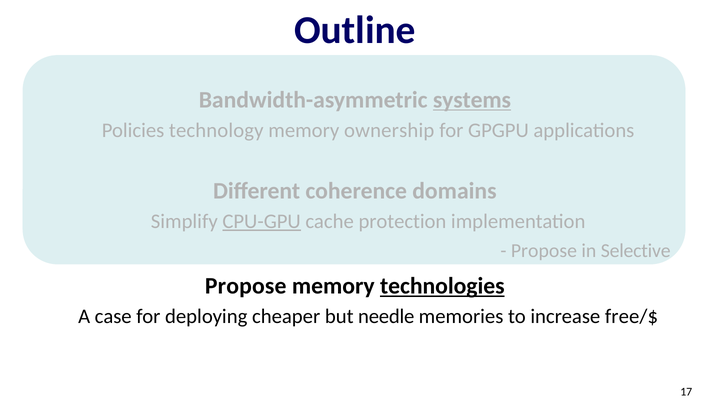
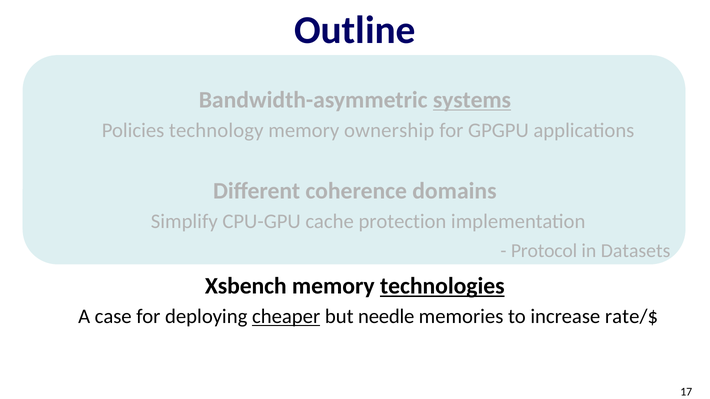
CPU-GPU underline: present -> none
Propose at (544, 251): Propose -> Protocol
Selective: Selective -> Datasets
Propose at (246, 286): Propose -> Xsbench
cheaper underline: none -> present
free/$: free/$ -> rate/$
